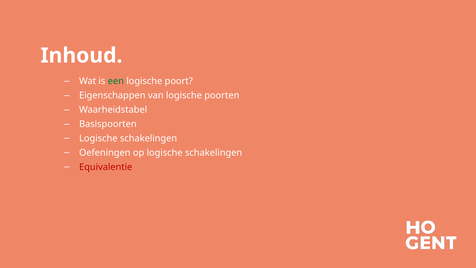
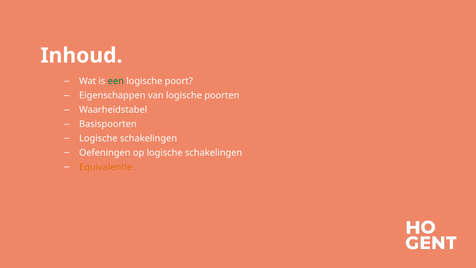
Equivalentie colour: red -> orange
